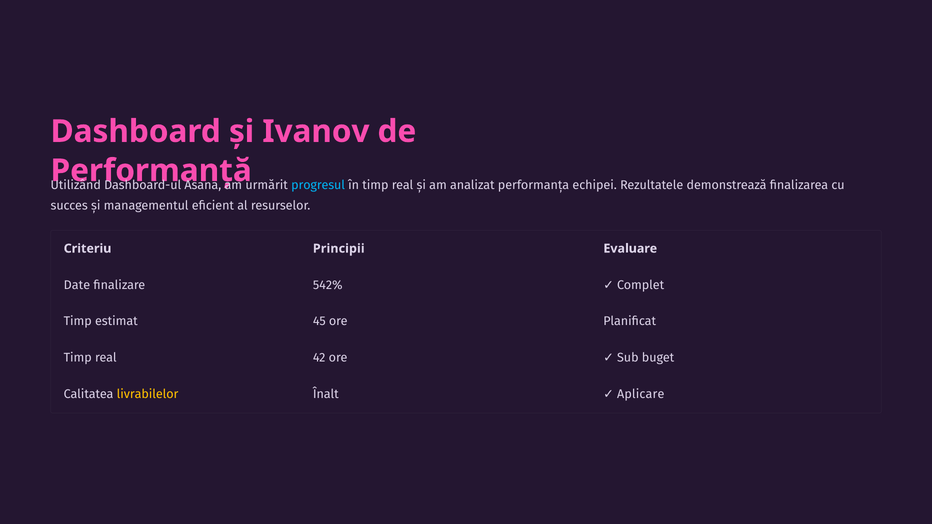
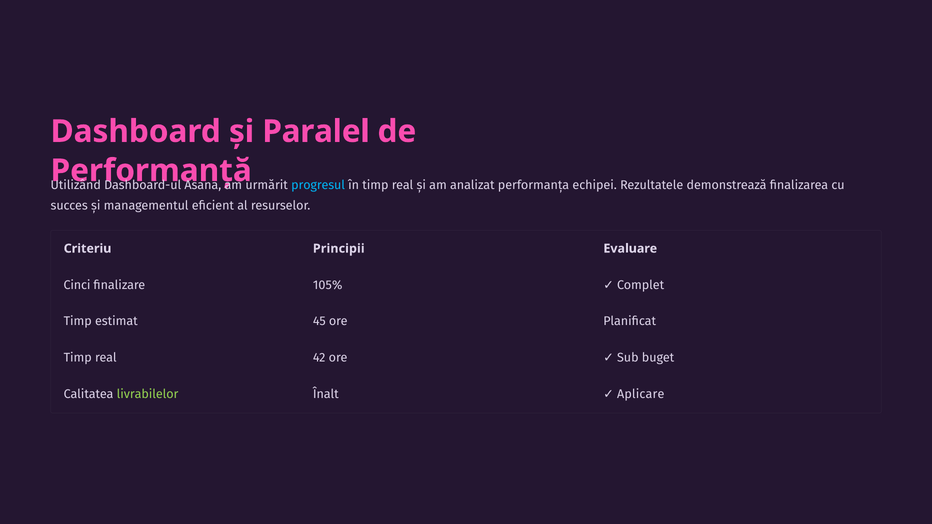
Ivanov: Ivanov -> Paralel
Date: Date -> Cinci
542%: 542% -> 105%
livrabilelor colour: yellow -> light green
